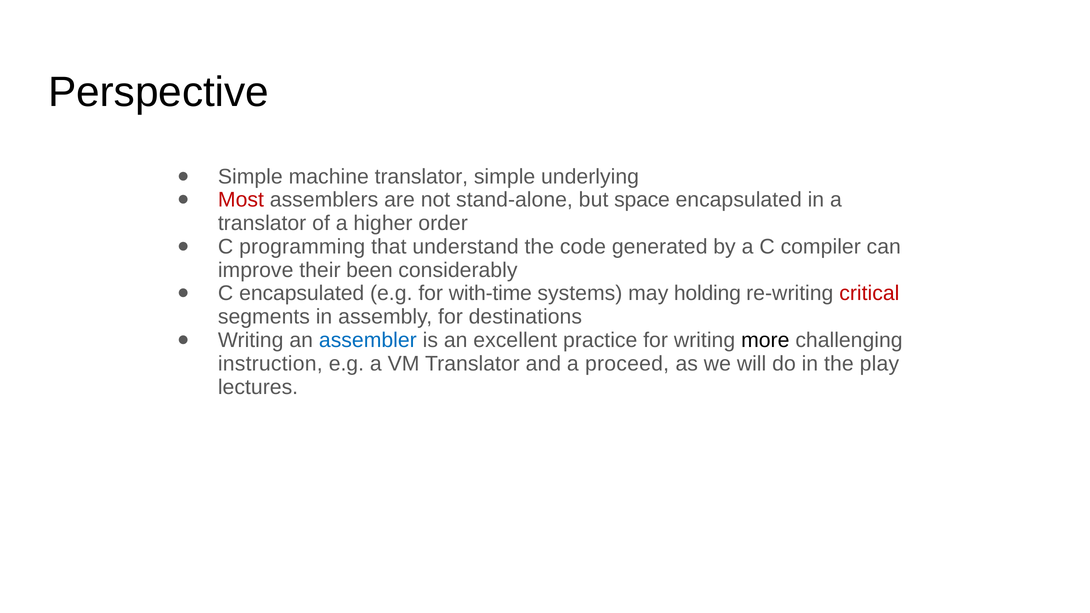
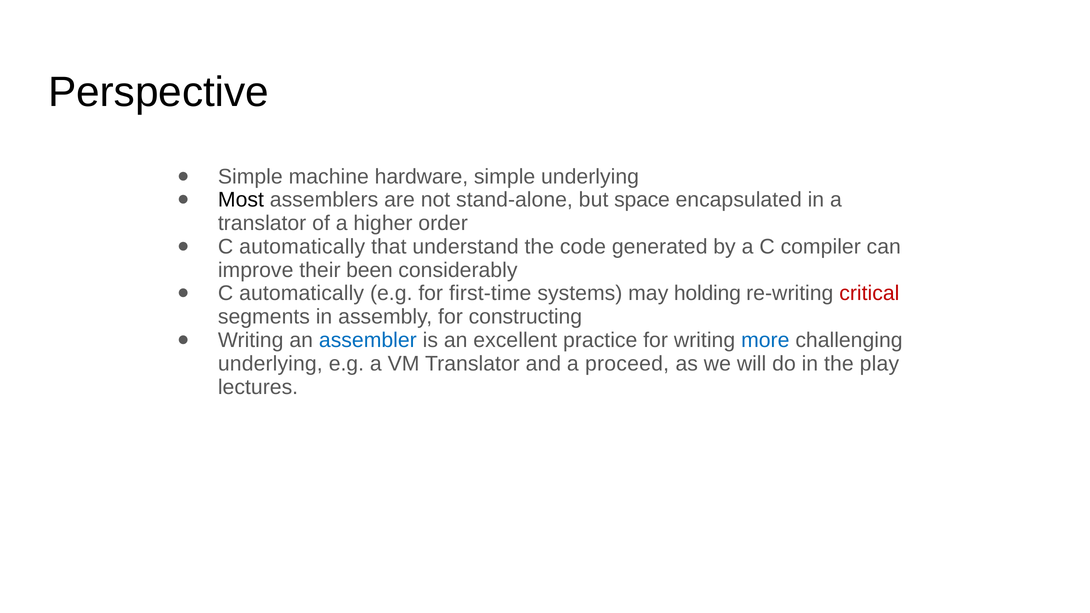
machine translator: translator -> hardware
Most colour: red -> black
programming at (302, 247): programming -> automatically
encapsulated at (302, 294): encapsulated -> automatically
with-time: with-time -> first-time
destinations: destinations -> constructing
more colour: black -> blue
instruction at (270, 364): instruction -> underlying
